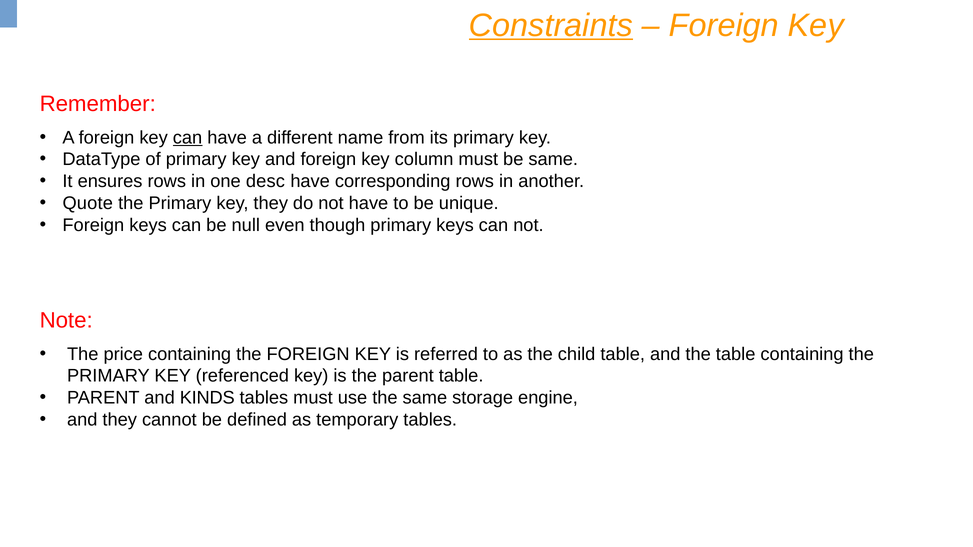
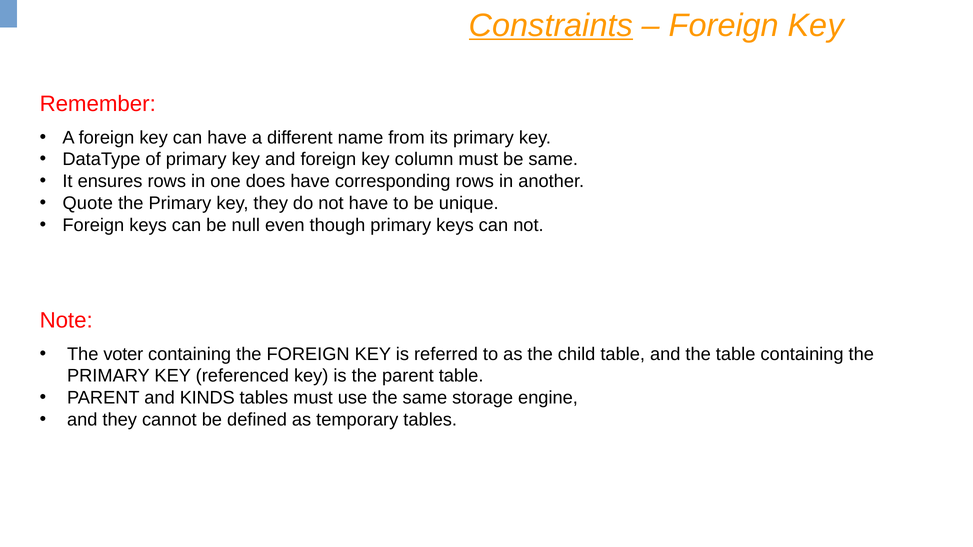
can at (188, 138) underline: present -> none
desc: desc -> does
price: price -> voter
